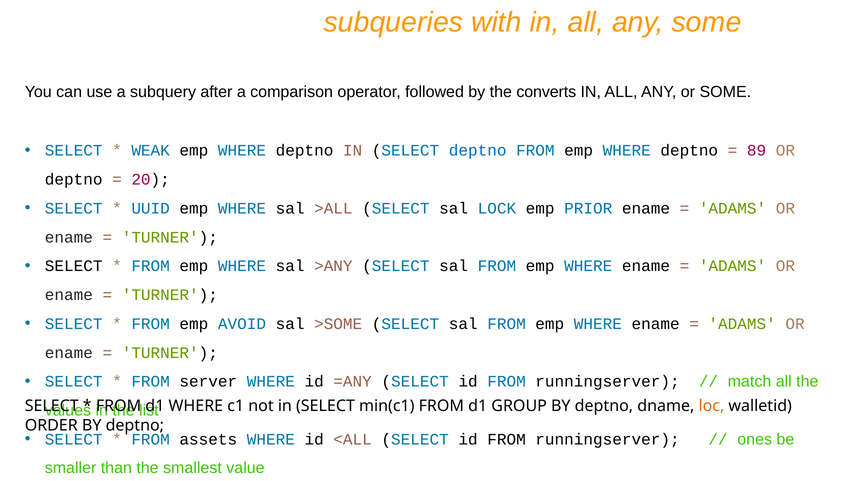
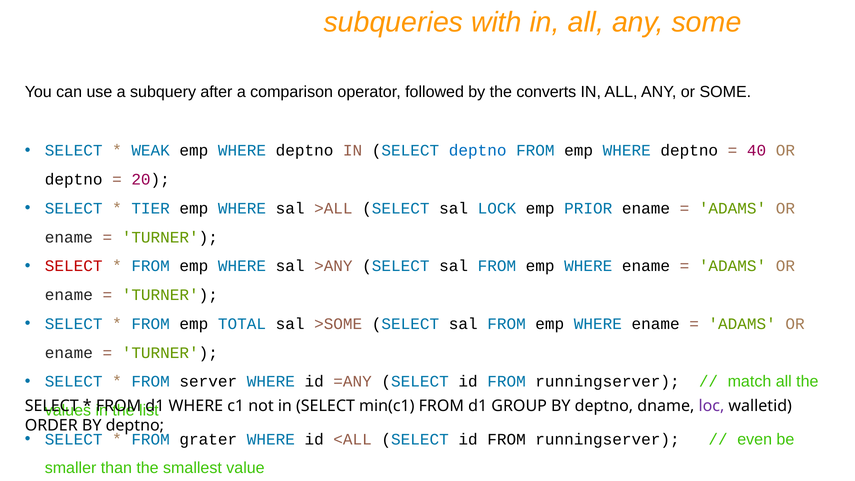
89: 89 -> 40
UUID: UUID -> TIER
SELECT at (74, 266) colour: black -> red
AVOID: AVOID -> TOTAL
loc colour: orange -> purple
assets: assets -> grater
ones: ones -> even
